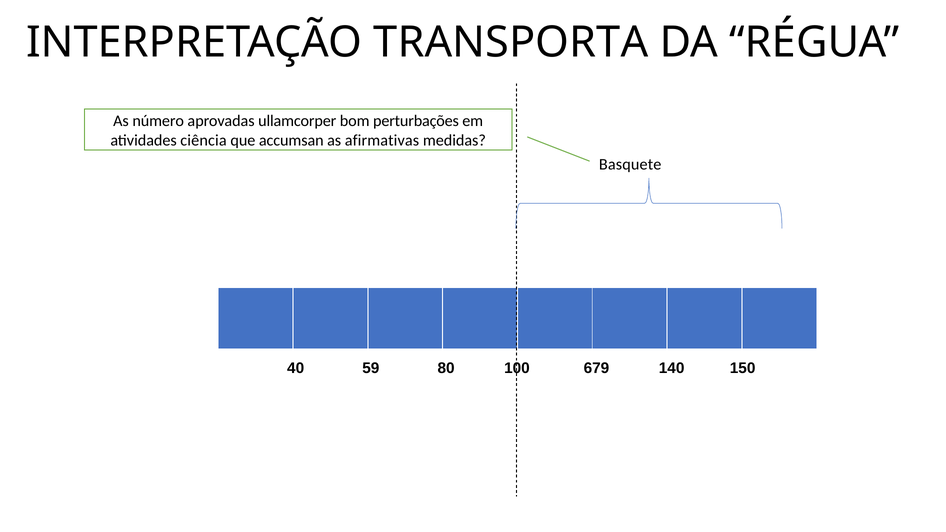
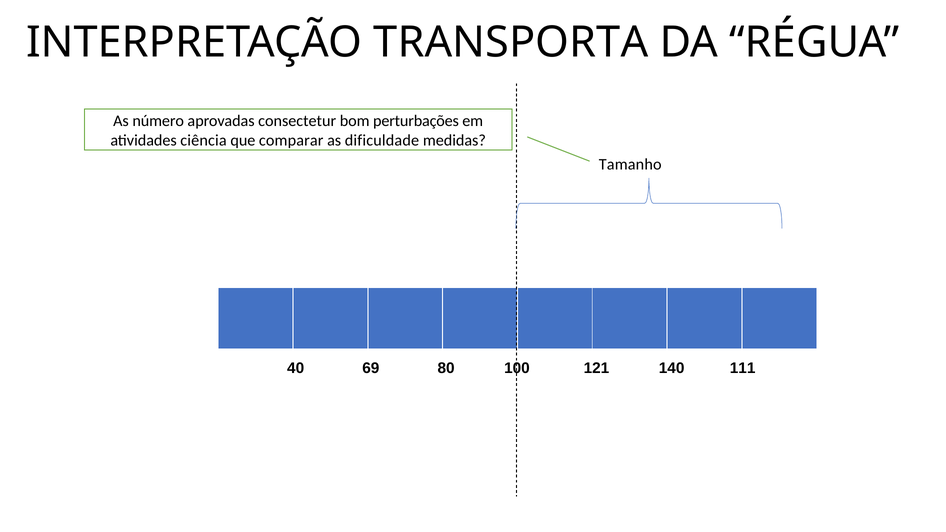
ullamcorper: ullamcorper -> consectetur
accumsan: accumsan -> comparar
afirmativas: afirmativas -> dificuldade
Basquete: Basquete -> Tamanho
59: 59 -> 69
679: 679 -> 121
150: 150 -> 111
